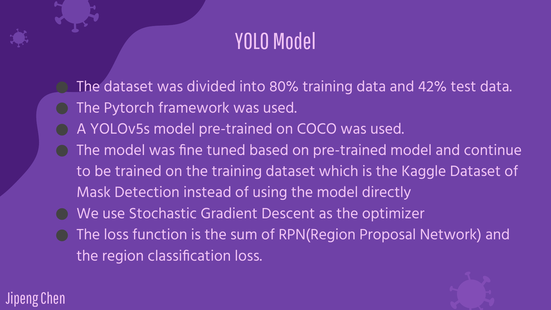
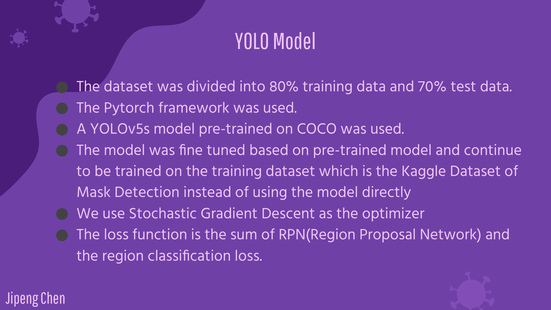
42%: 42% -> 70%
